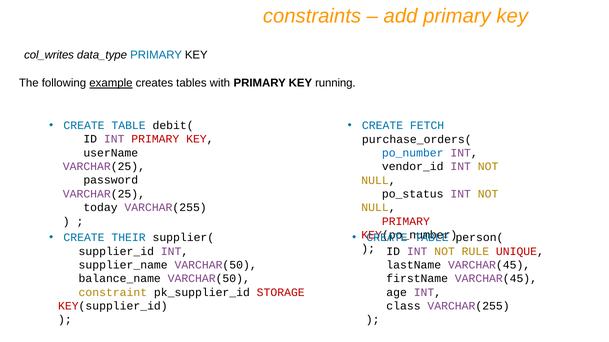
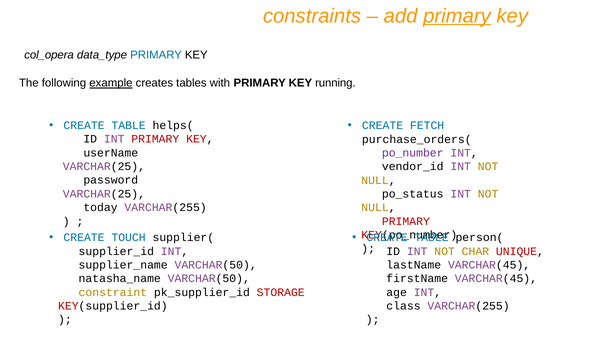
primary at (457, 16) underline: none -> present
col_writes: col_writes -> col_opera
debit(: debit( -> helps(
po_number colour: blue -> purple
THEIR: THEIR -> TOUCH
RULE: RULE -> CHAR
balance_name: balance_name -> natasha_name
